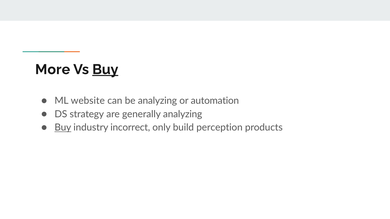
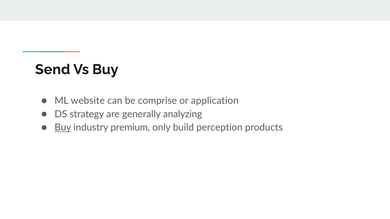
More: More -> Send
Buy at (105, 70) underline: present -> none
be analyzing: analyzing -> comprise
automation: automation -> application
incorrect: incorrect -> premium
